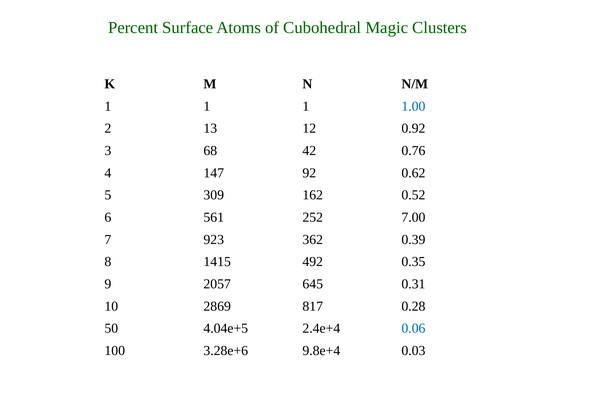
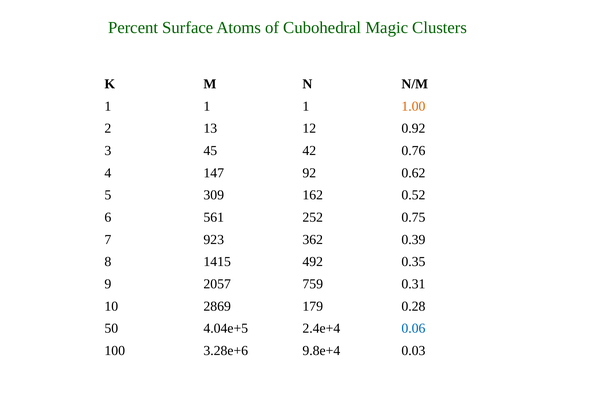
1.00 colour: blue -> orange
68: 68 -> 45
7.00: 7.00 -> 0.75
645: 645 -> 759
817: 817 -> 179
